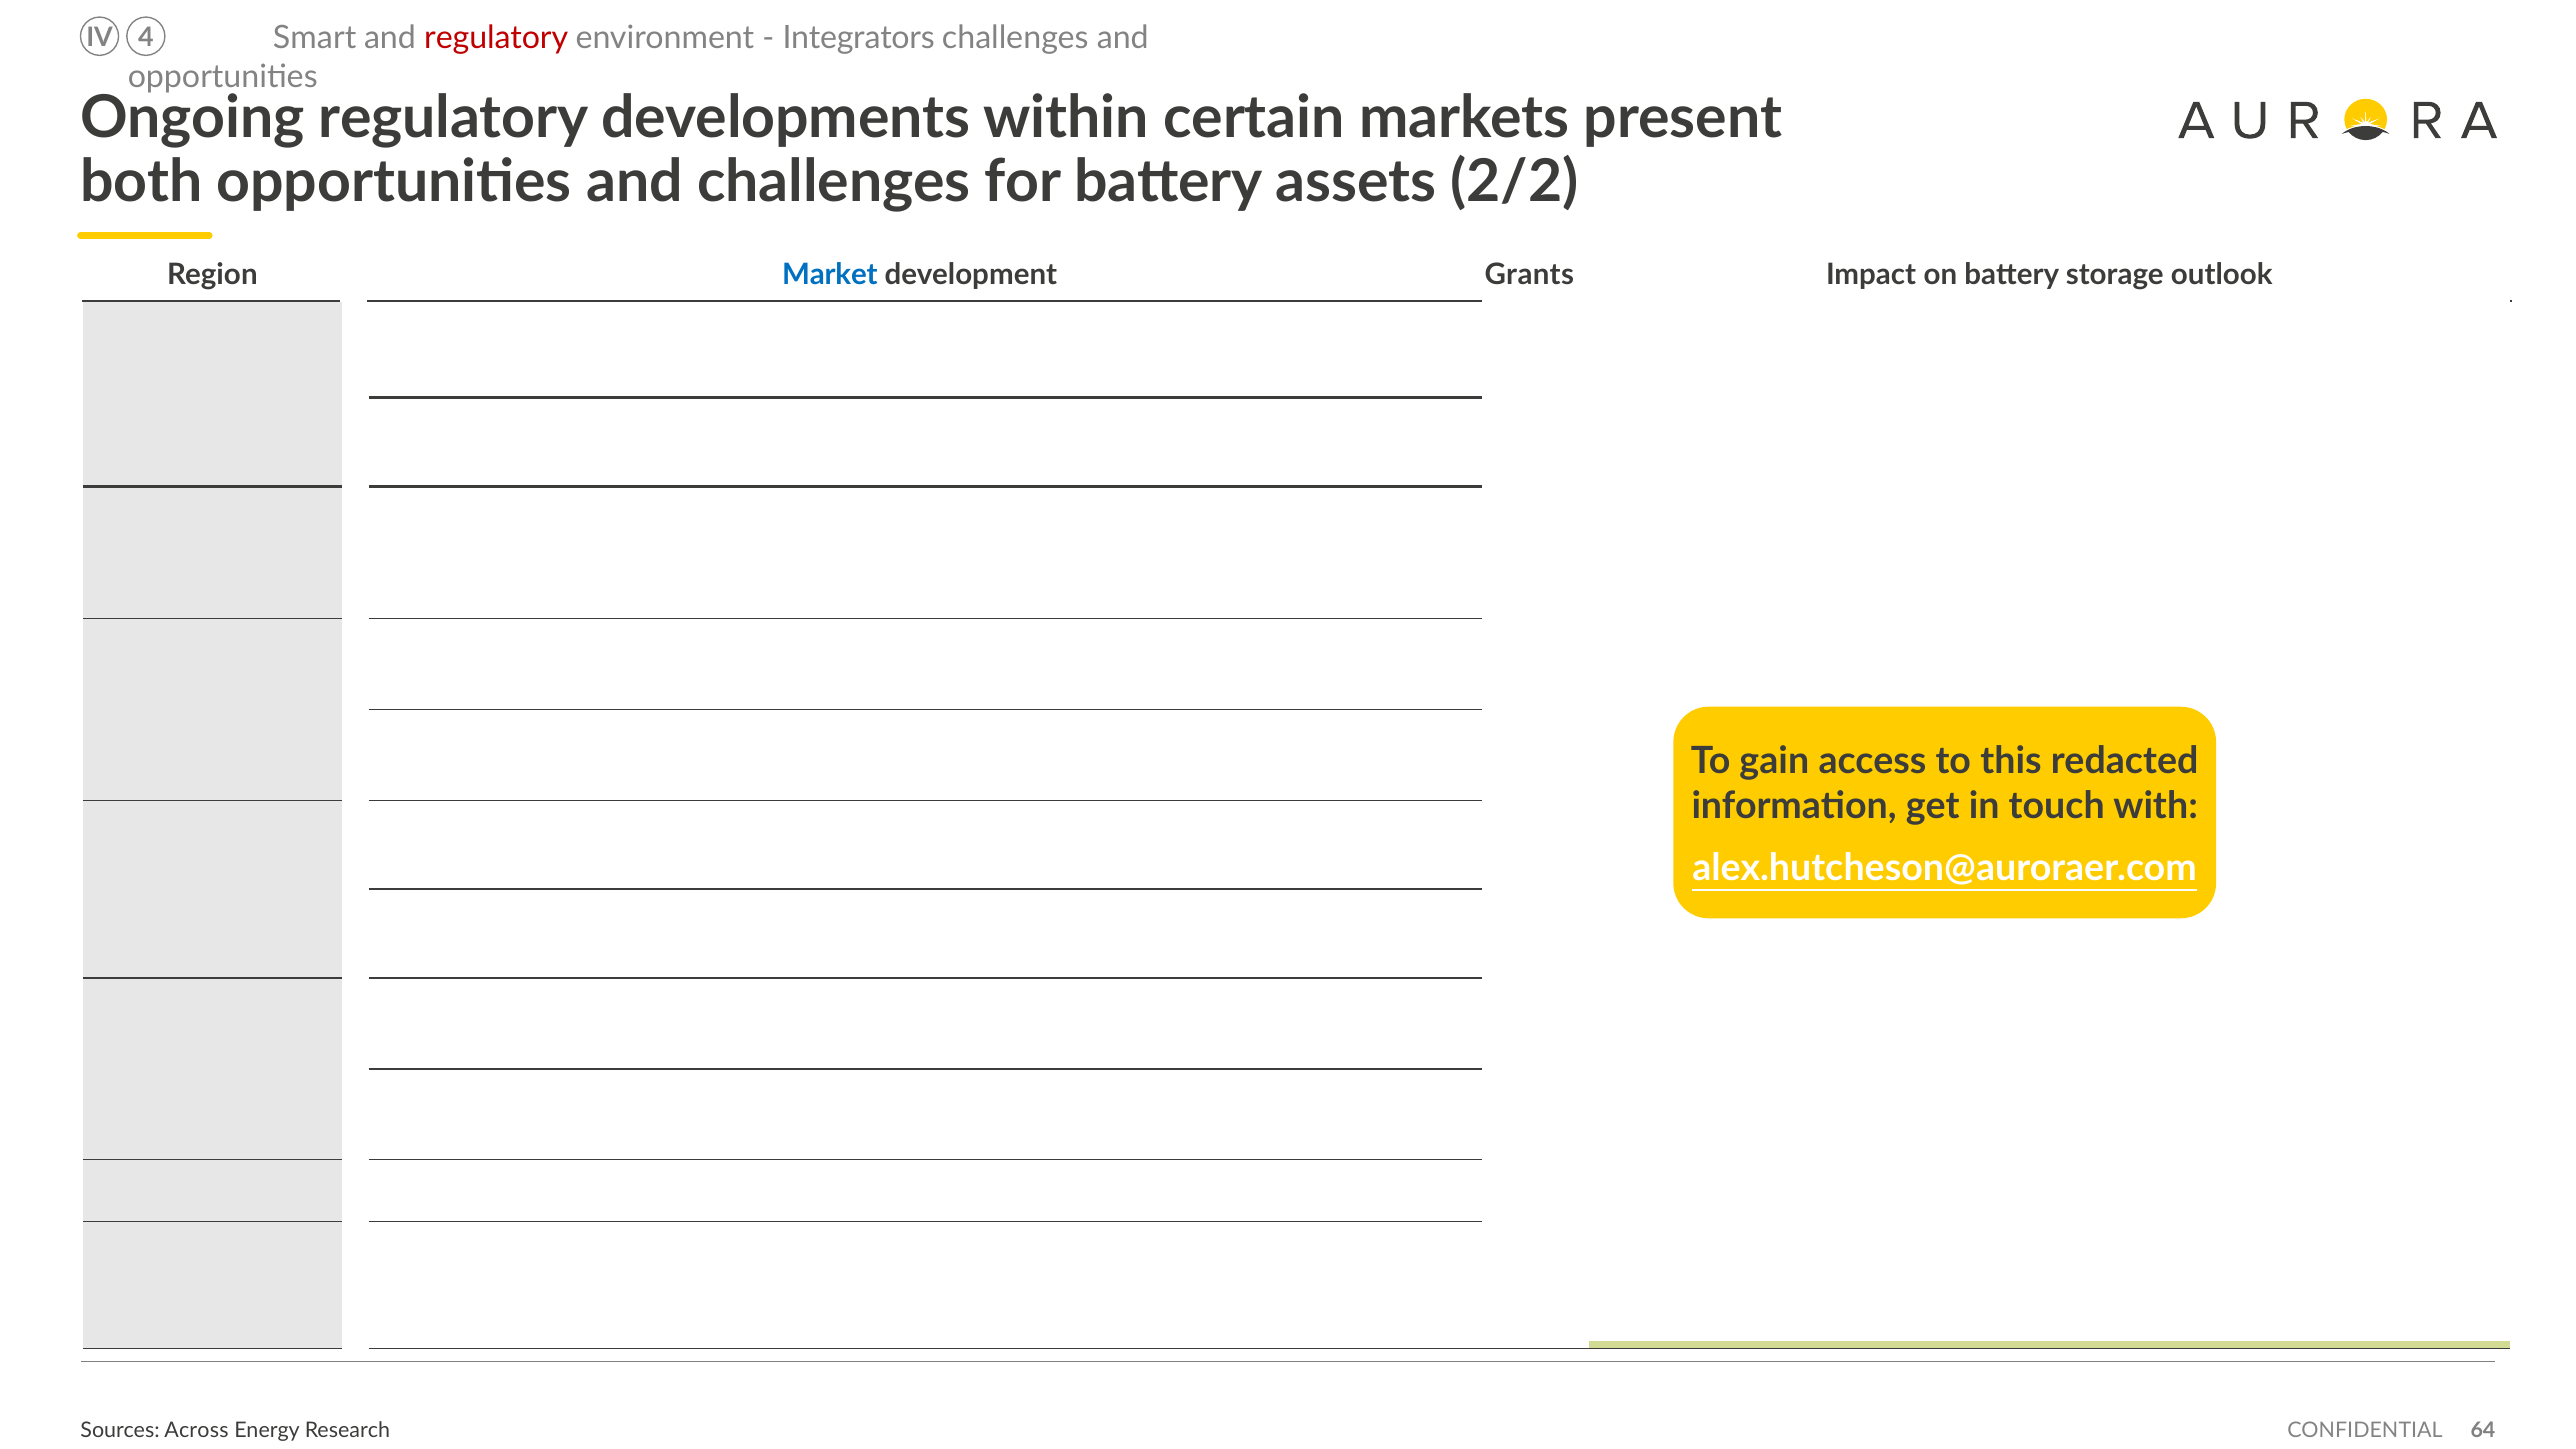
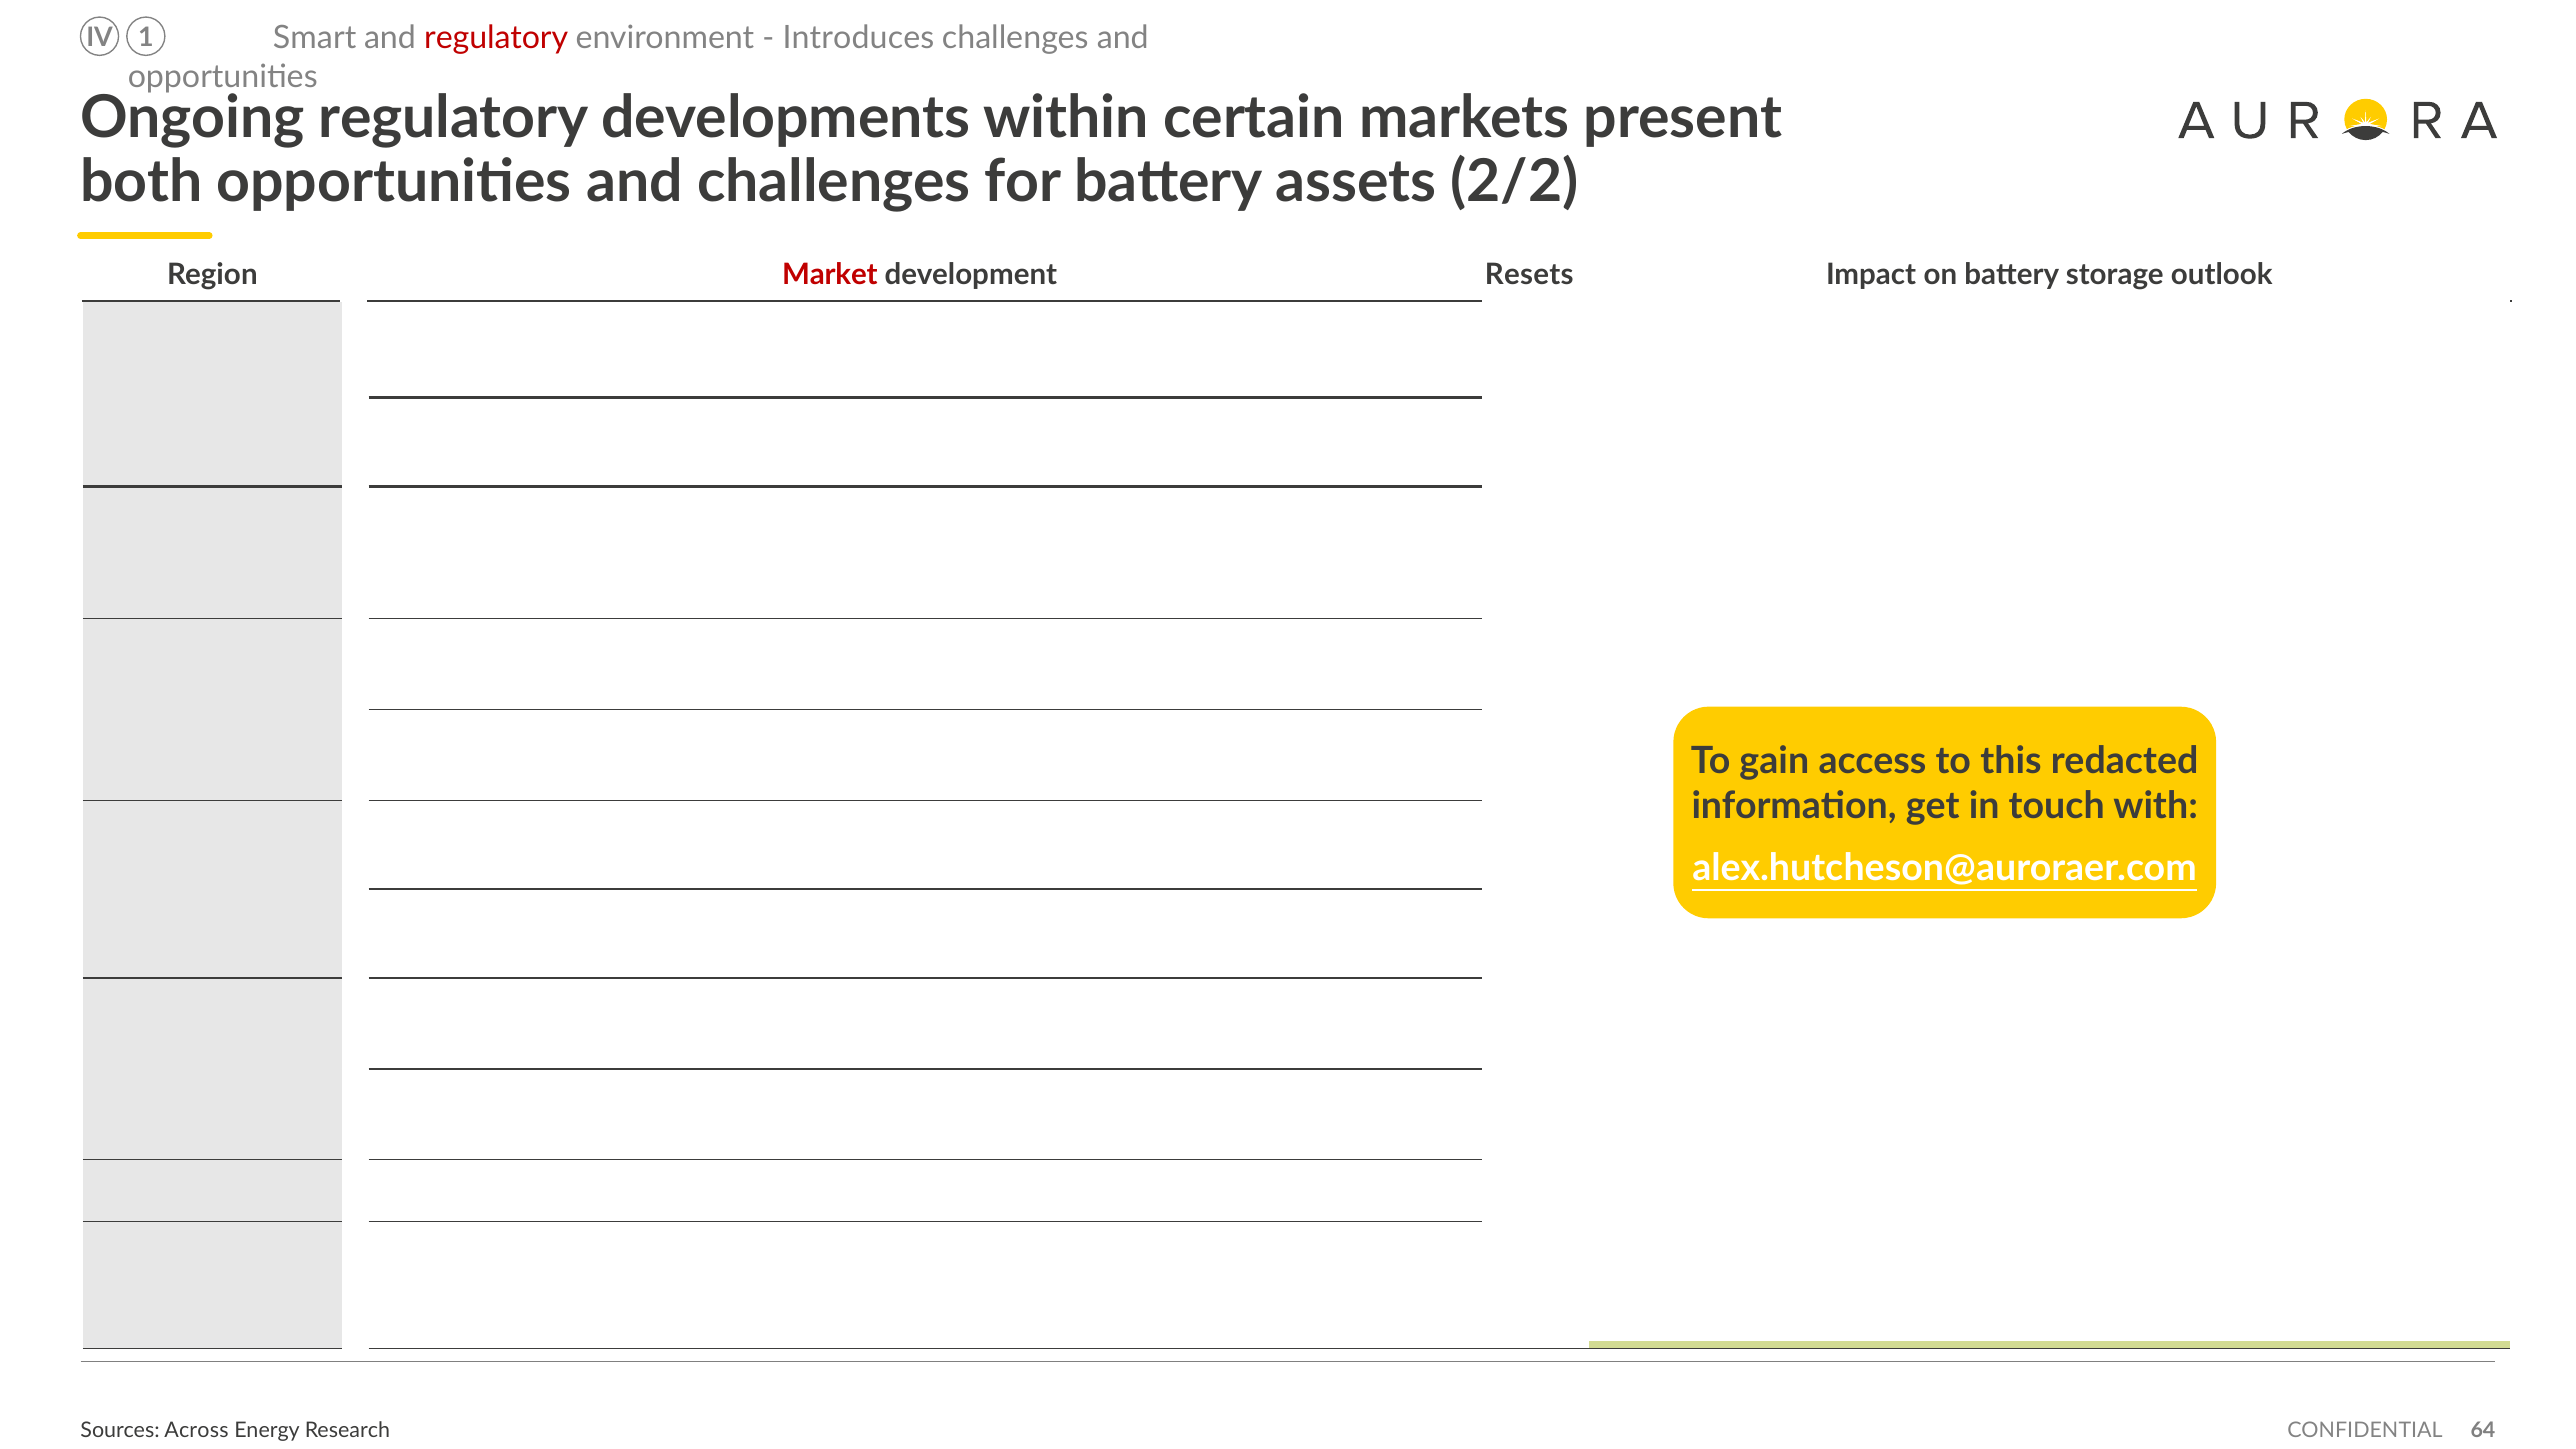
Integrators: Integrators -> Introduces
4: 4 -> 1
Market at (830, 275) colour: blue -> red
Grants: Grants -> Resets
